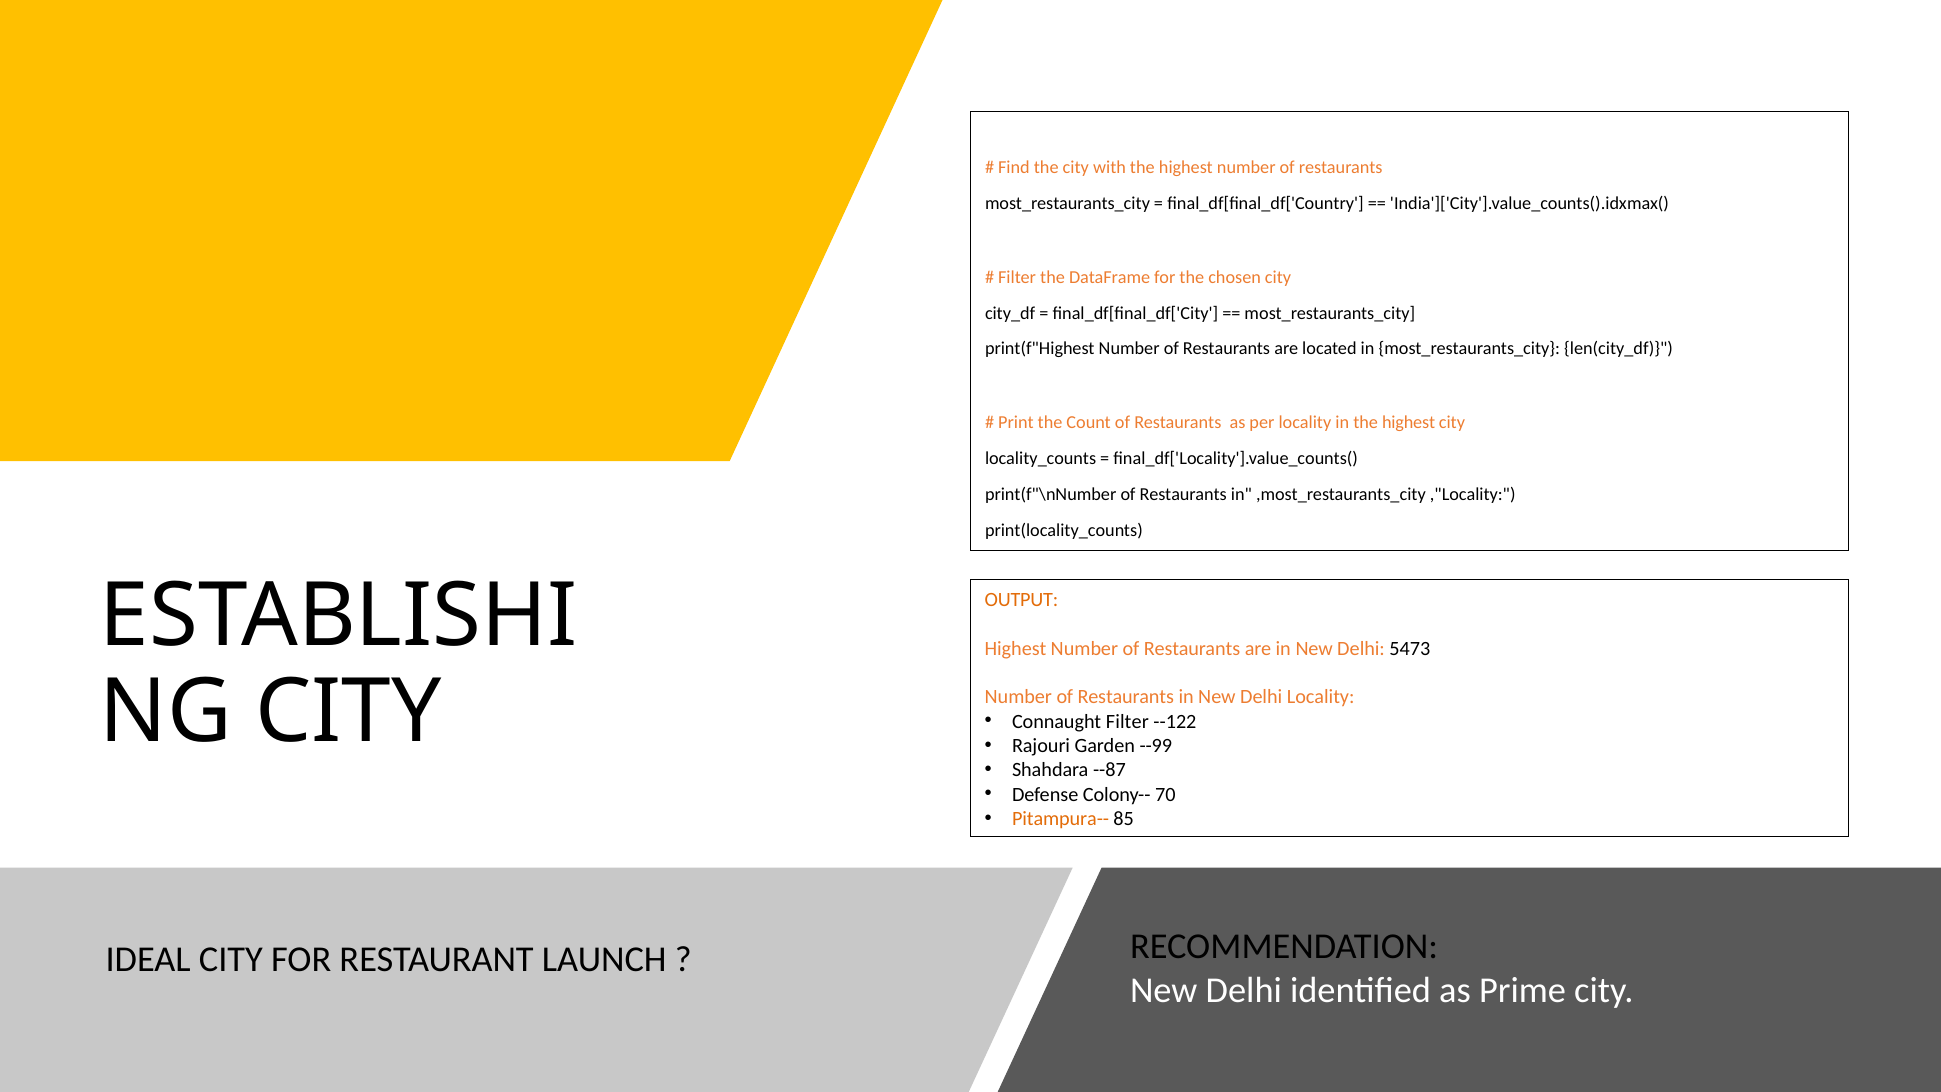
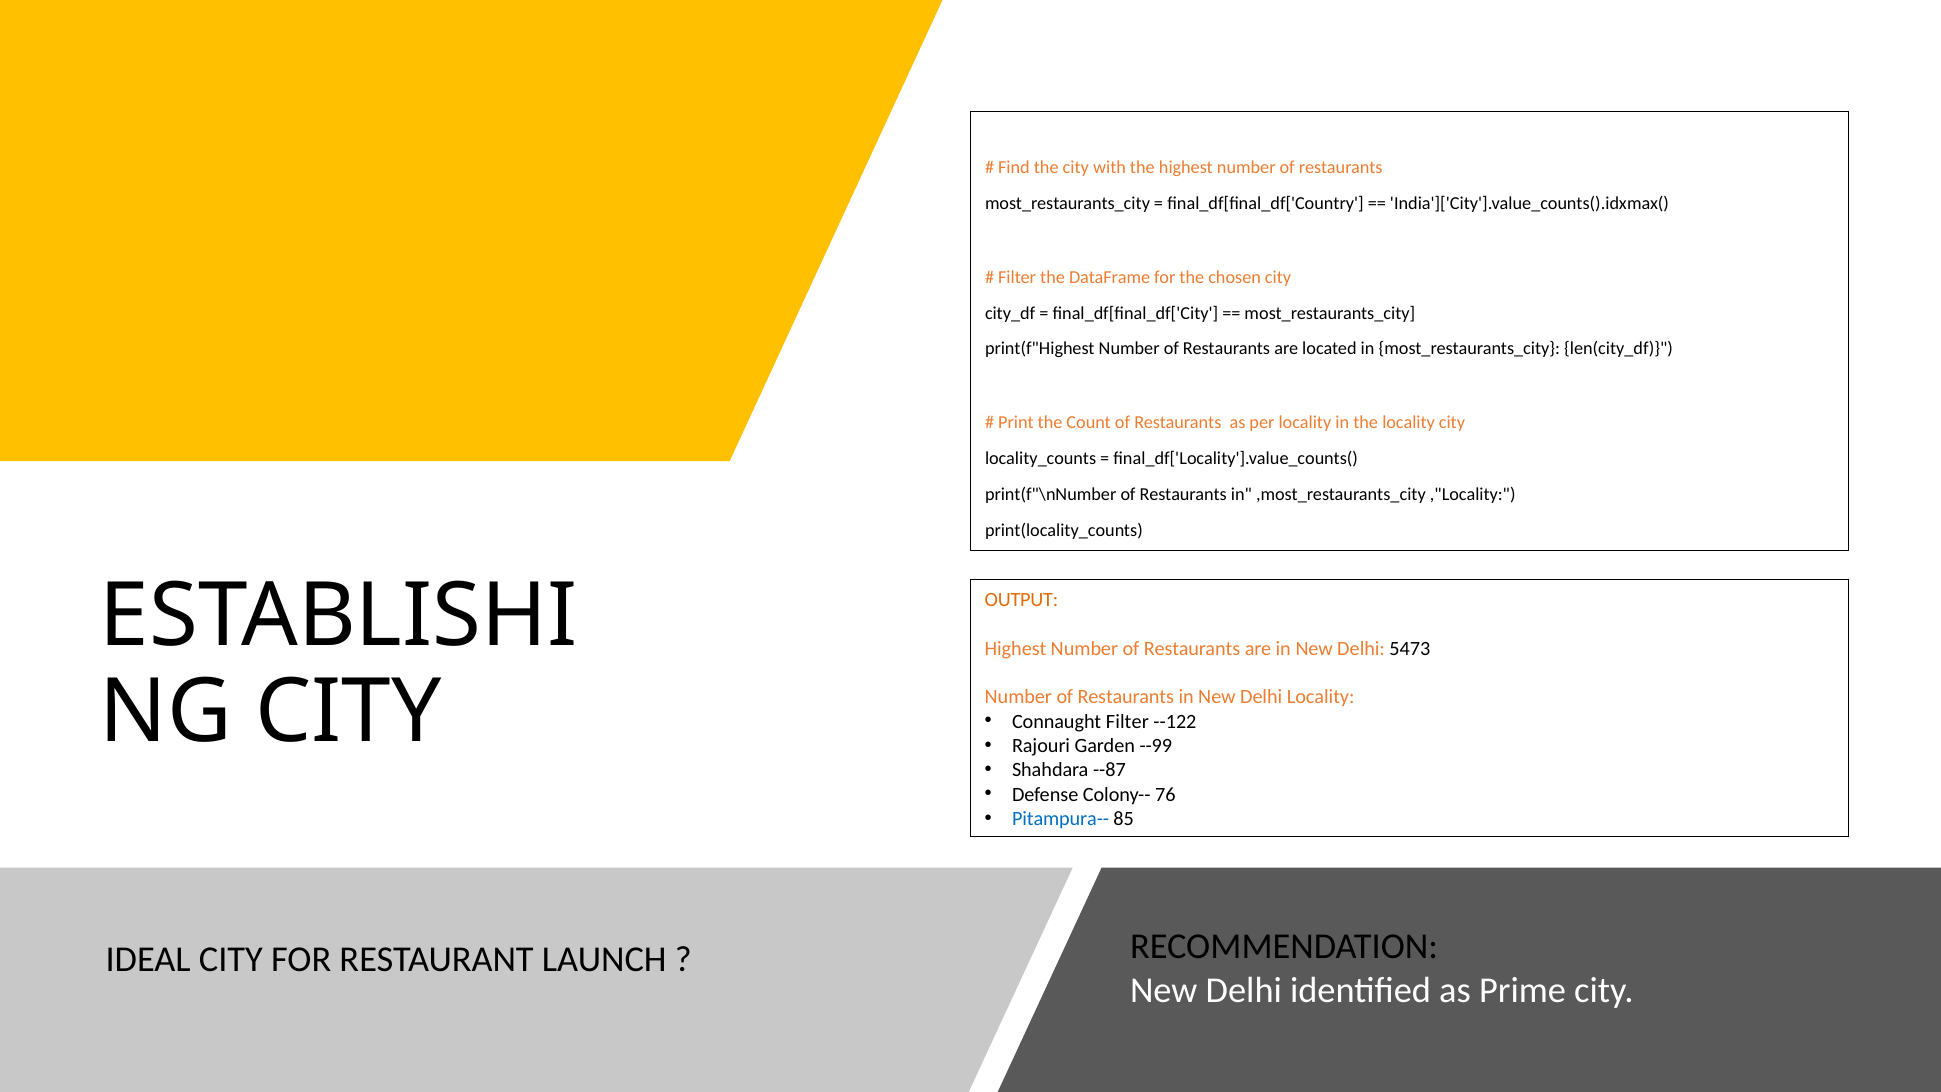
in the highest: highest -> locality
70: 70 -> 76
Pitampura-- colour: orange -> blue
